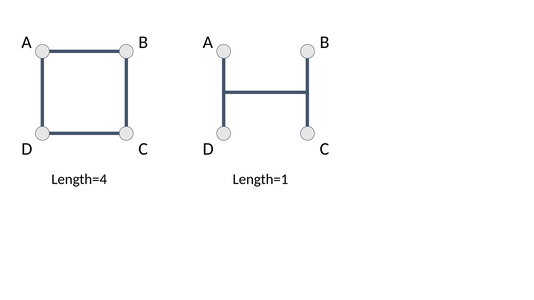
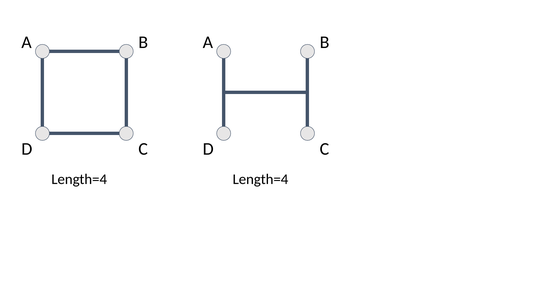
Length=4 Length=1: Length=1 -> Length=4
